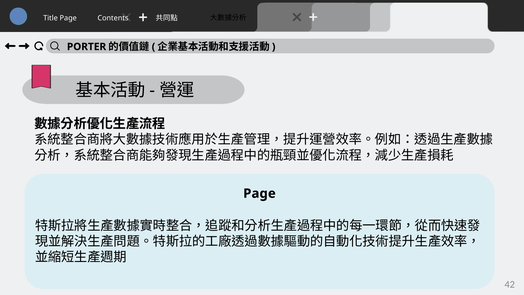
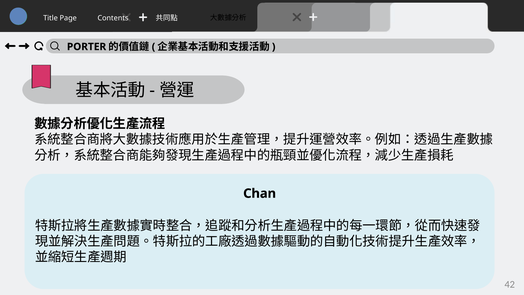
Page at (259, 193): Page -> Chan
